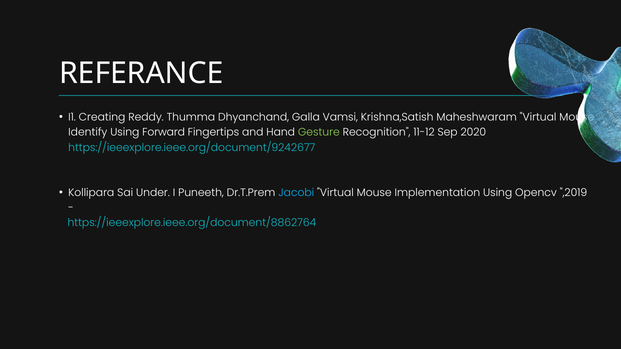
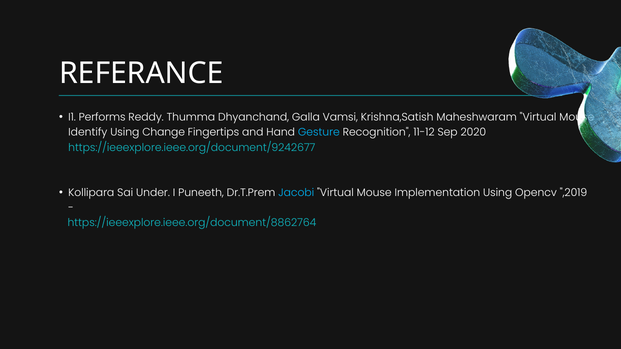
Creating: Creating -> Performs
Forward: Forward -> Change
Gesture colour: light green -> light blue
